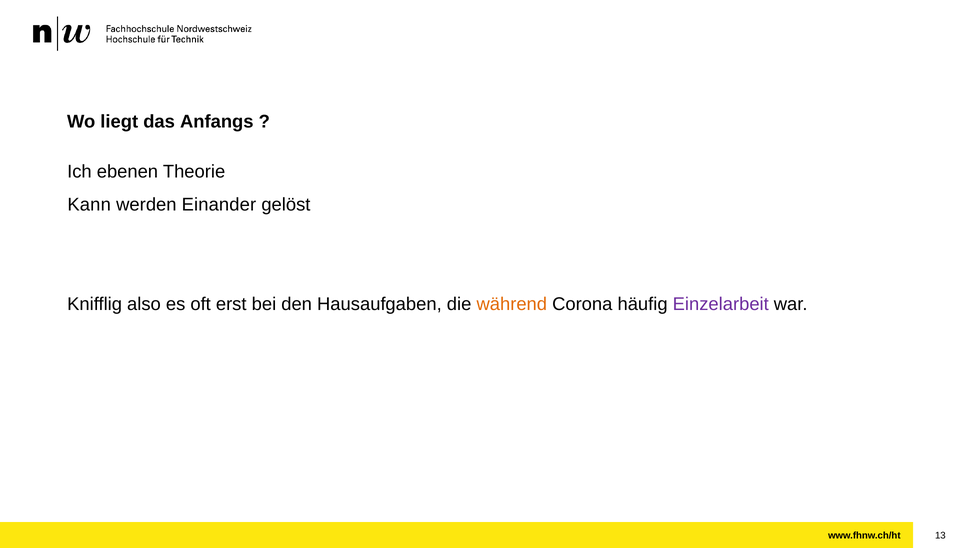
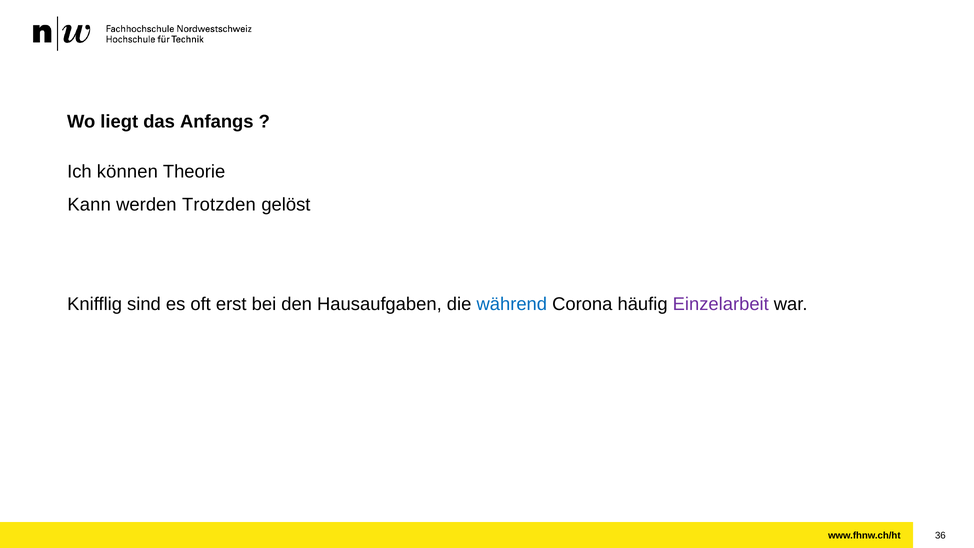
ebenen: ebenen -> können
Einander: Einander -> Trotzden
also: also -> sind
während colour: orange -> blue
13: 13 -> 36
